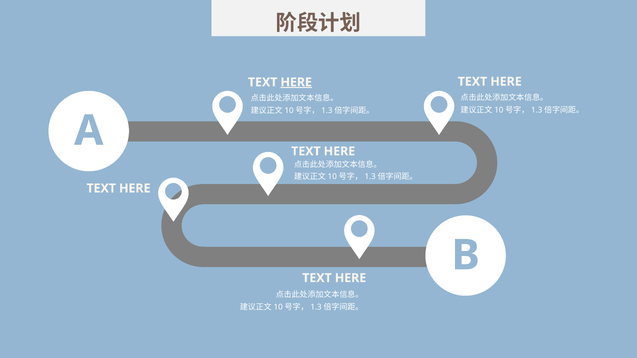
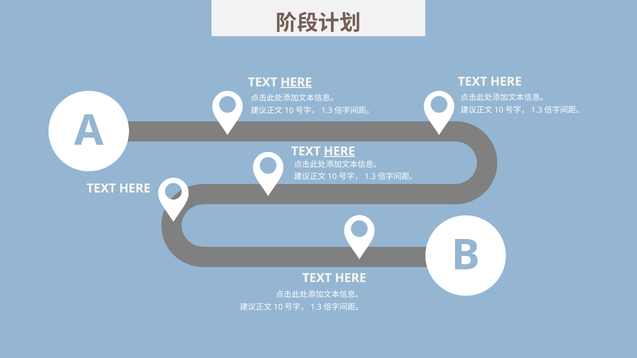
HERE at (339, 151) underline: none -> present
